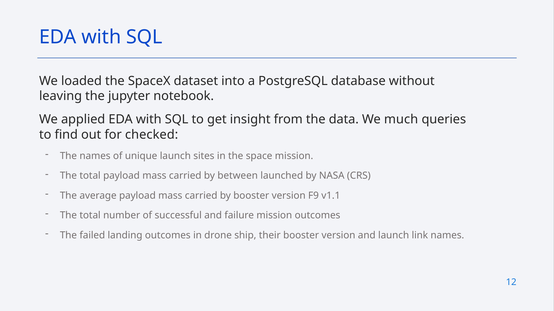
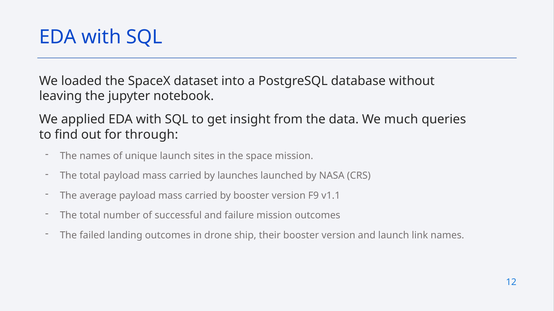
checked: checked -> through
between: between -> launches
